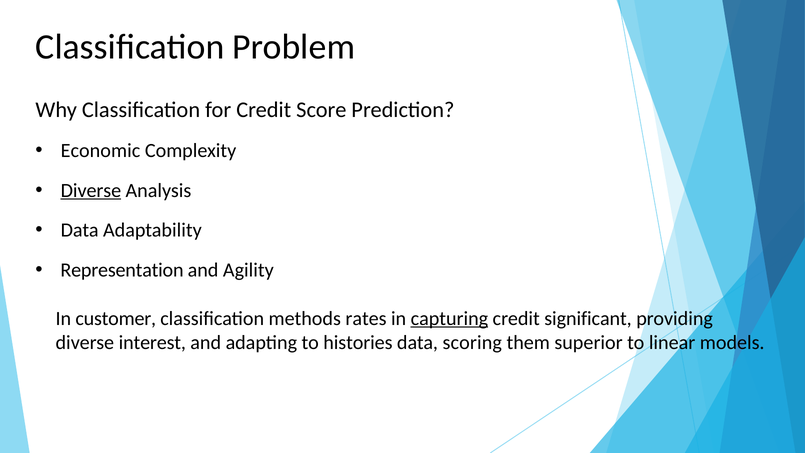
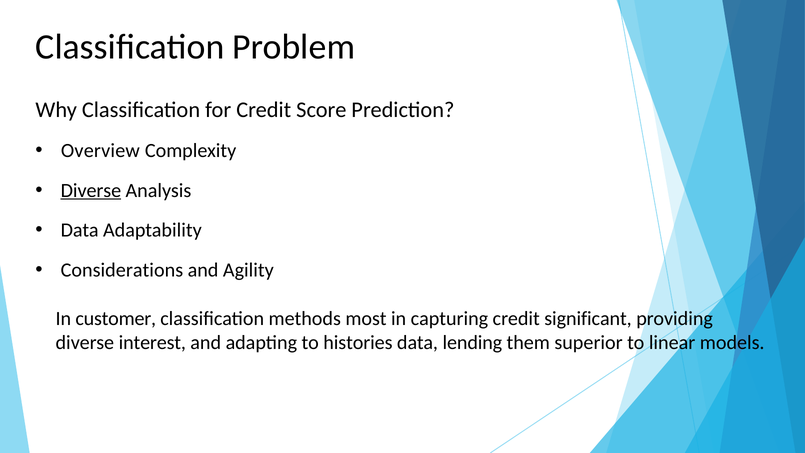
Economic: Economic -> Overview
Representation: Representation -> Considerations
rates: rates -> most
capturing underline: present -> none
scoring: scoring -> lending
